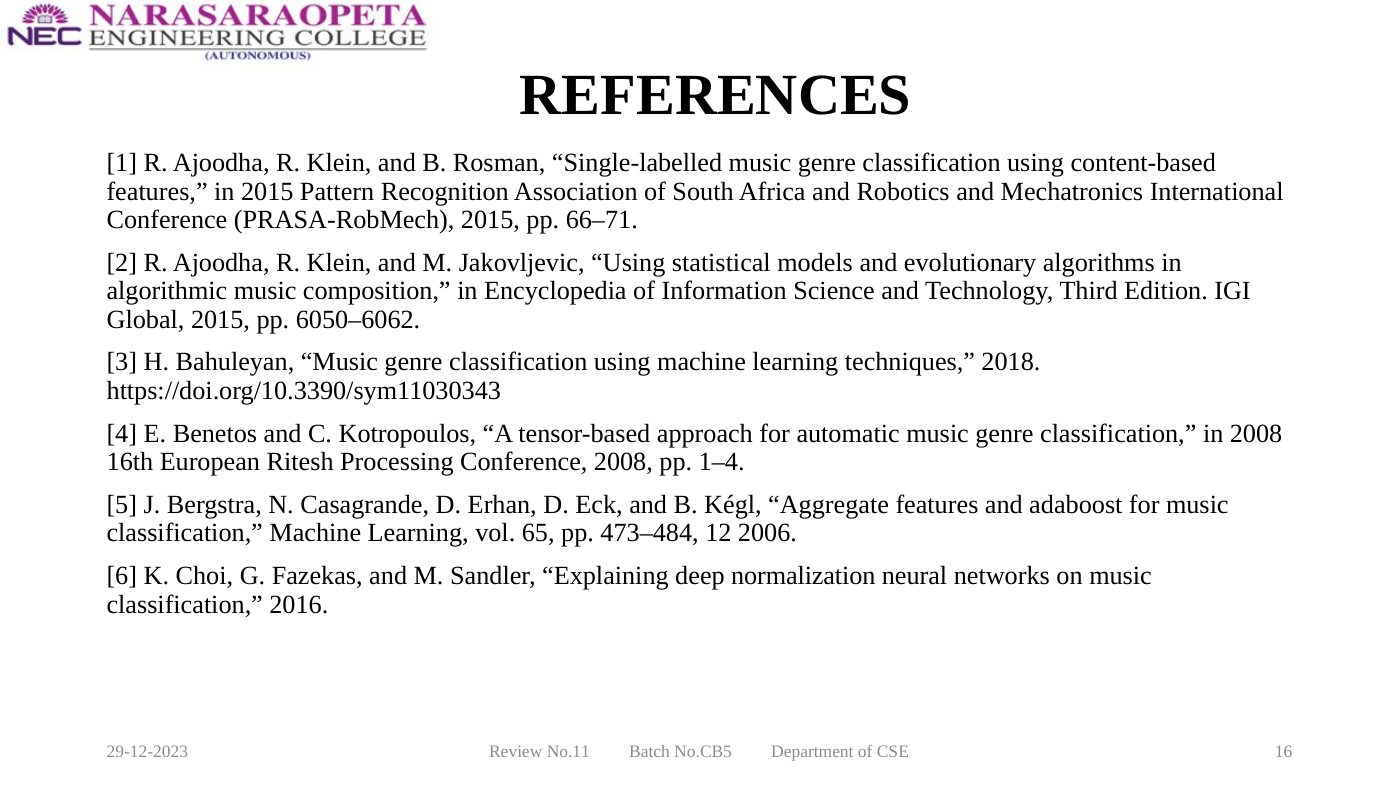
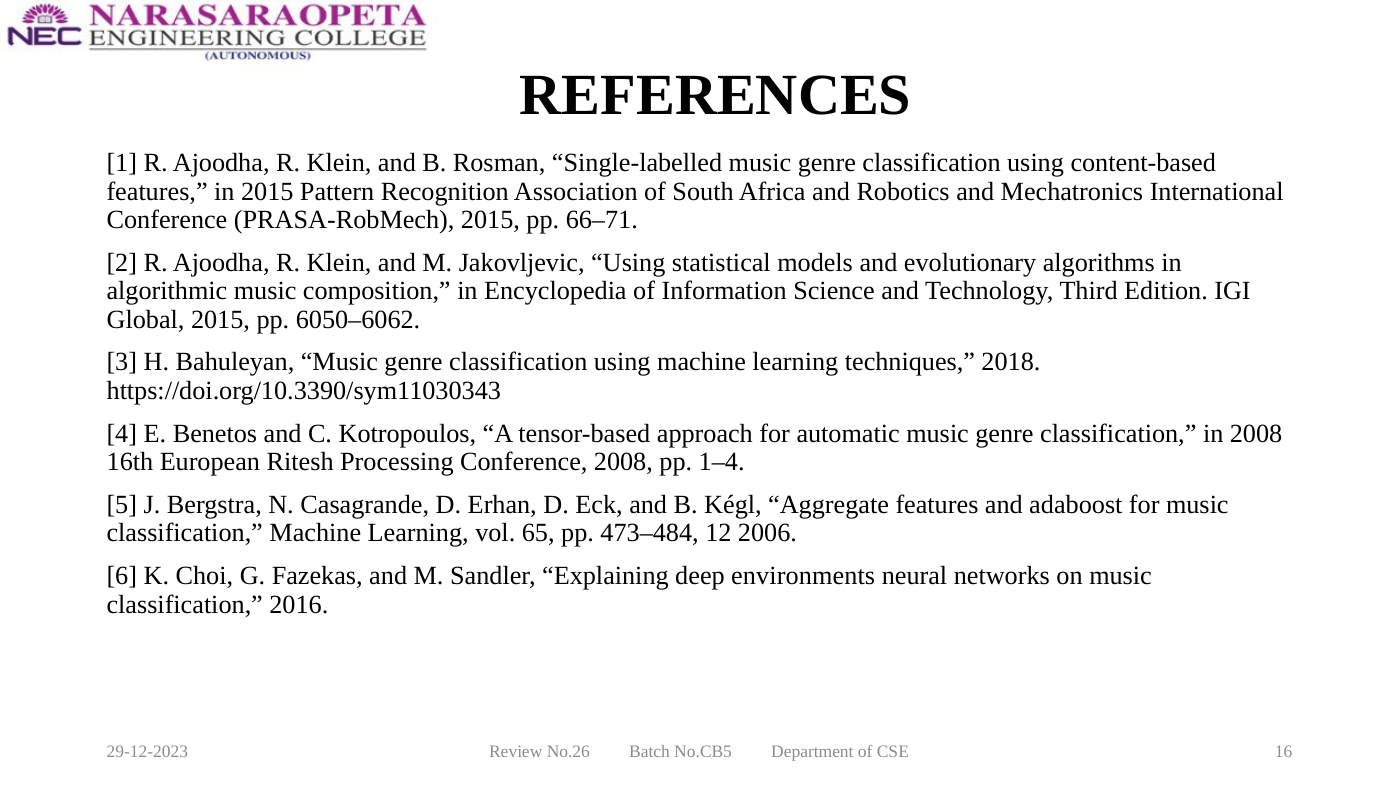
normalization: normalization -> environments
No.11: No.11 -> No.26
